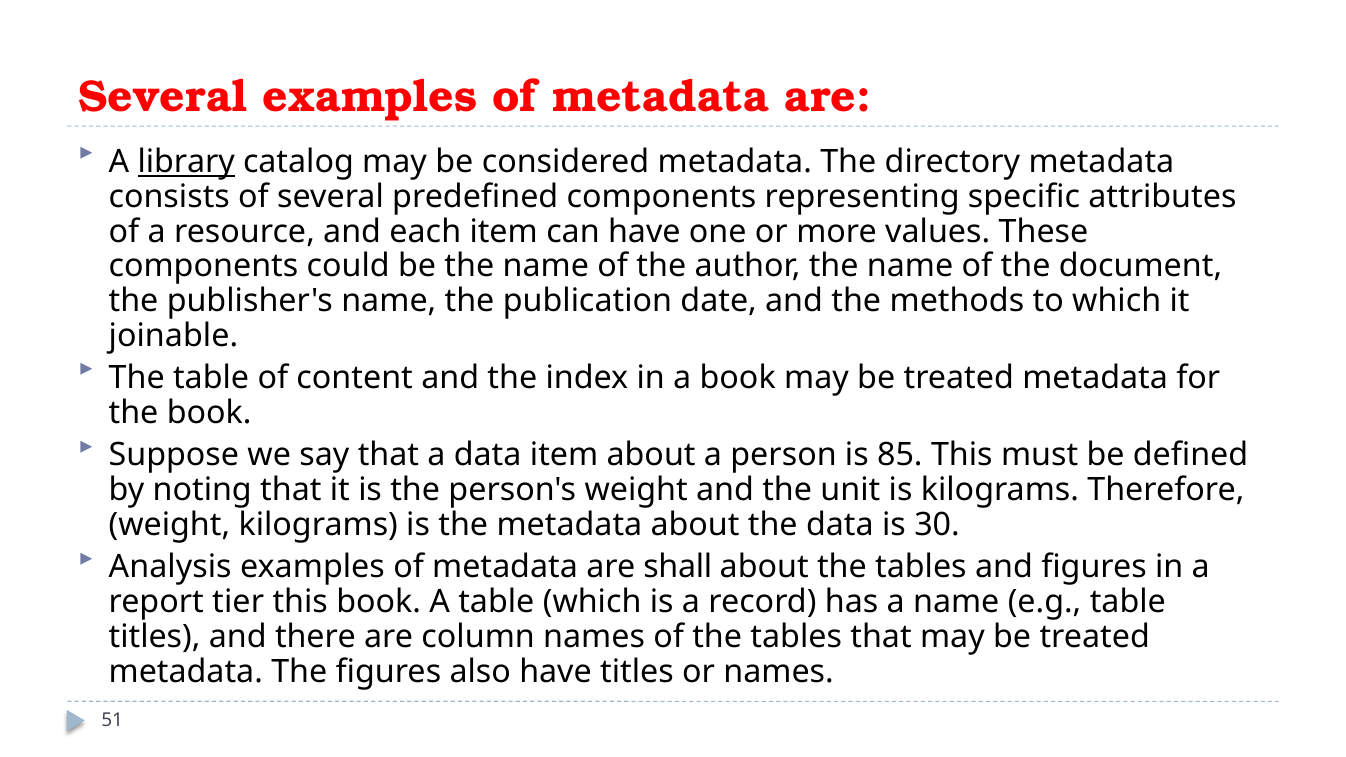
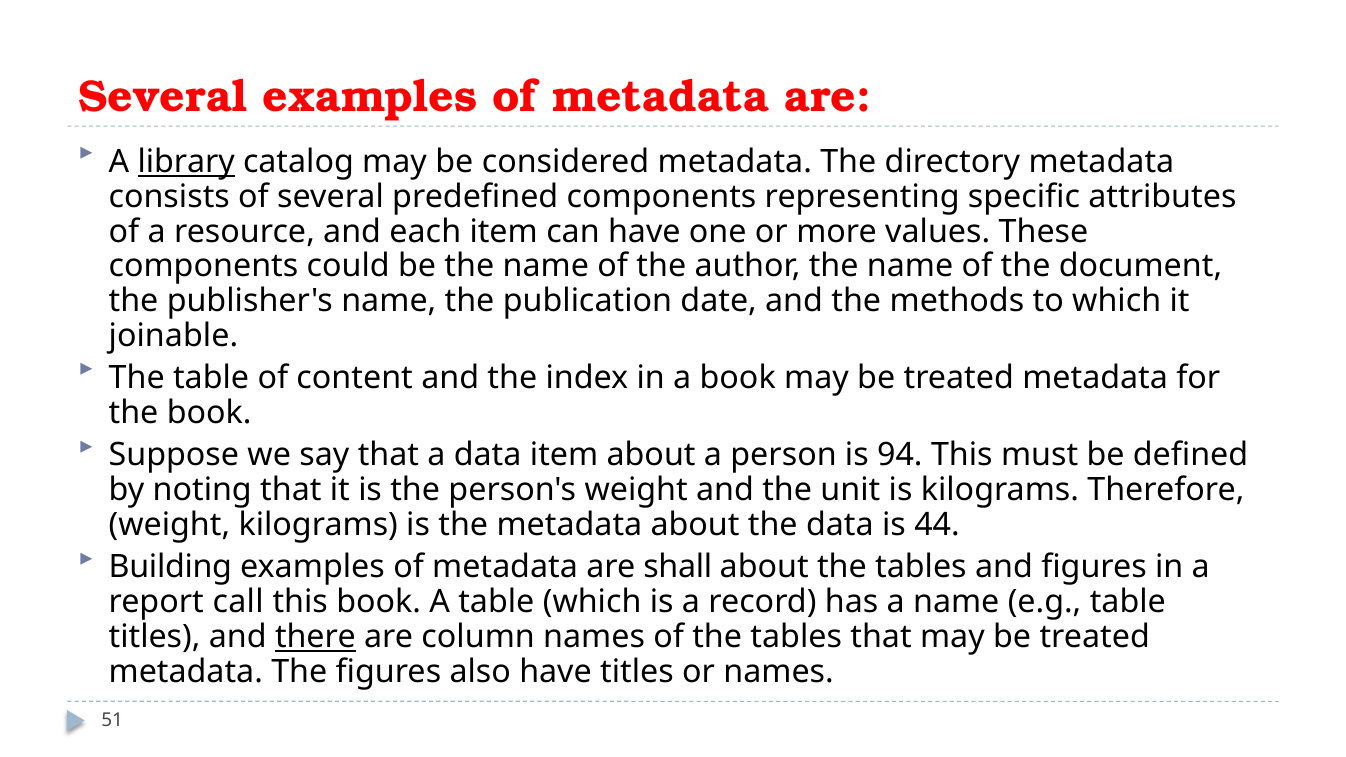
85: 85 -> 94
30: 30 -> 44
Analysis: Analysis -> Building
tier: tier -> call
there underline: none -> present
